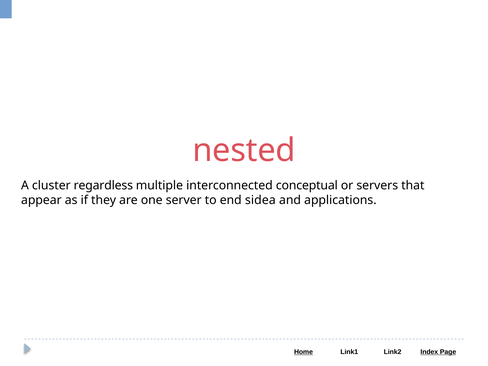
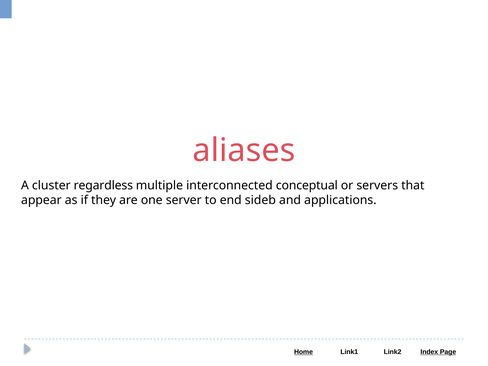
nested: nested -> aliases
sidea: sidea -> sideb
